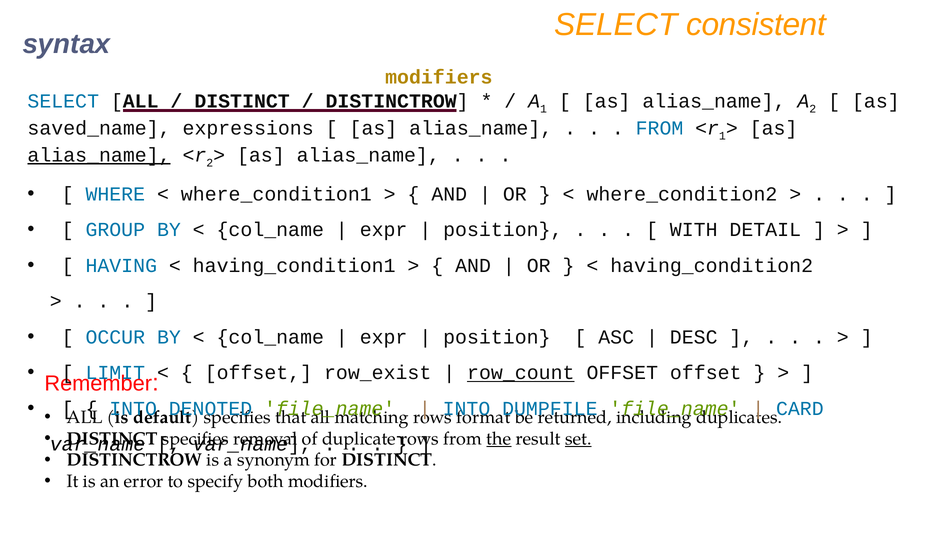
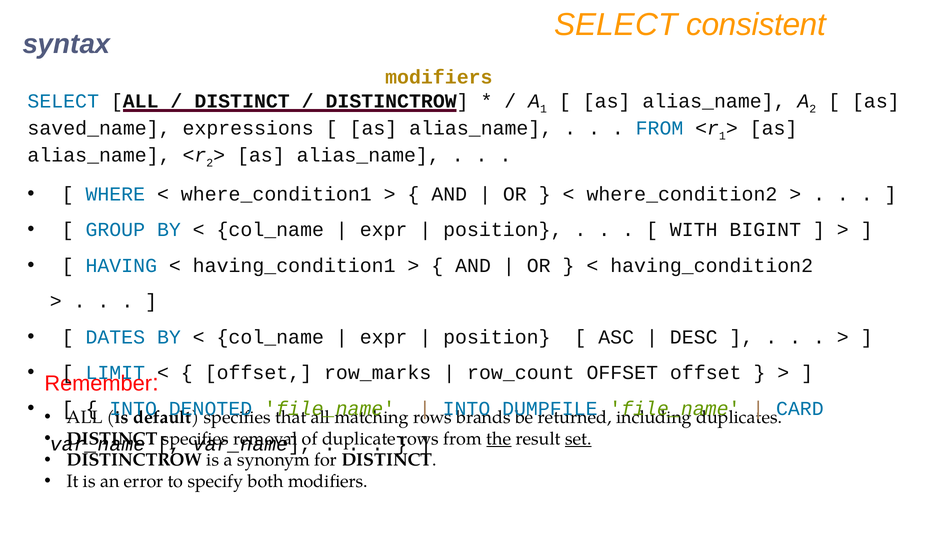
alias_name at (99, 155) underline: present -> none
DETAIL: DETAIL -> BIGINT
OCCUR: OCCUR -> DATES
row_exist: row_exist -> row_marks
row_count underline: present -> none
format: format -> brands
